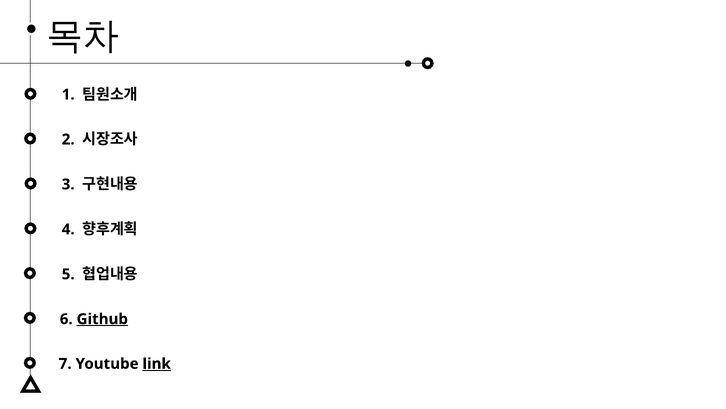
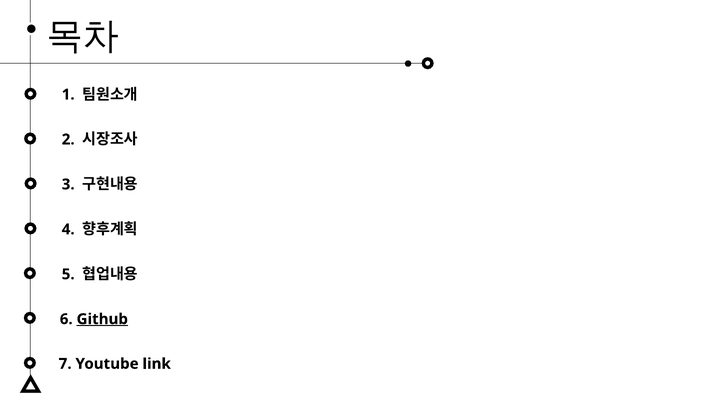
link underline: present -> none
